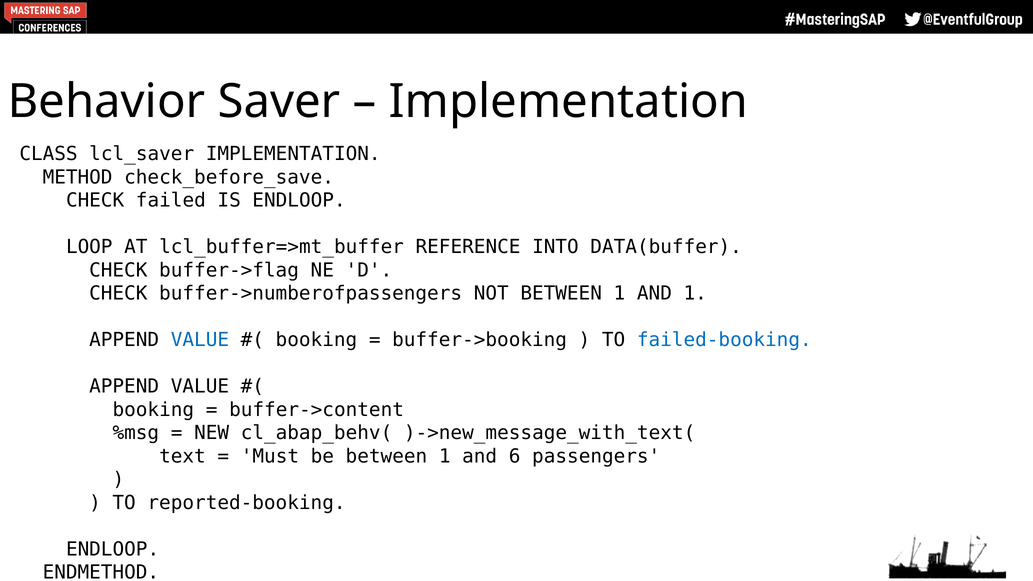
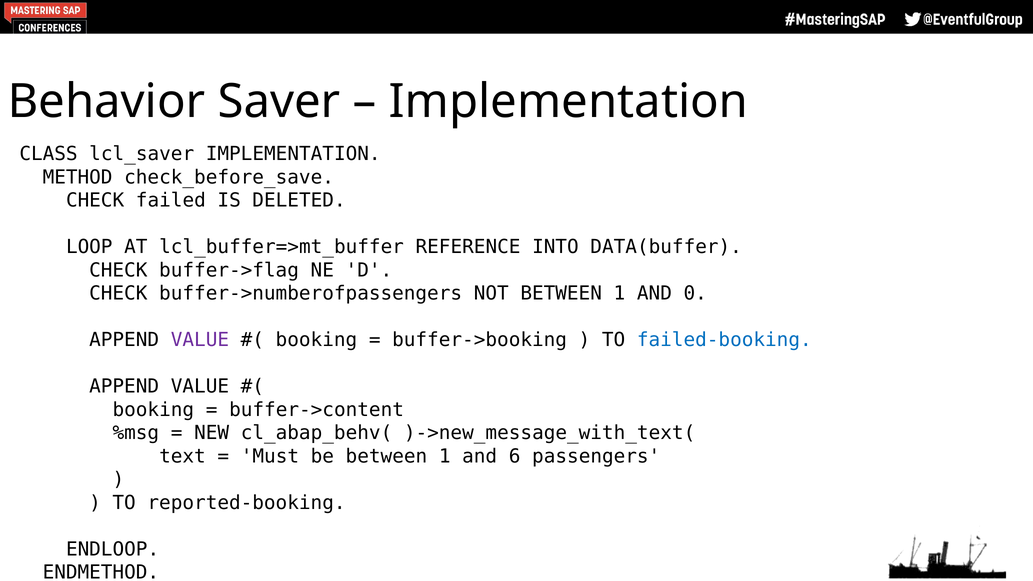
IS ENDLOOP: ENDLOOP -> DELETED
AND 1: 1 -> 0
VALUE at (200, 340) colour: blue -> purple
